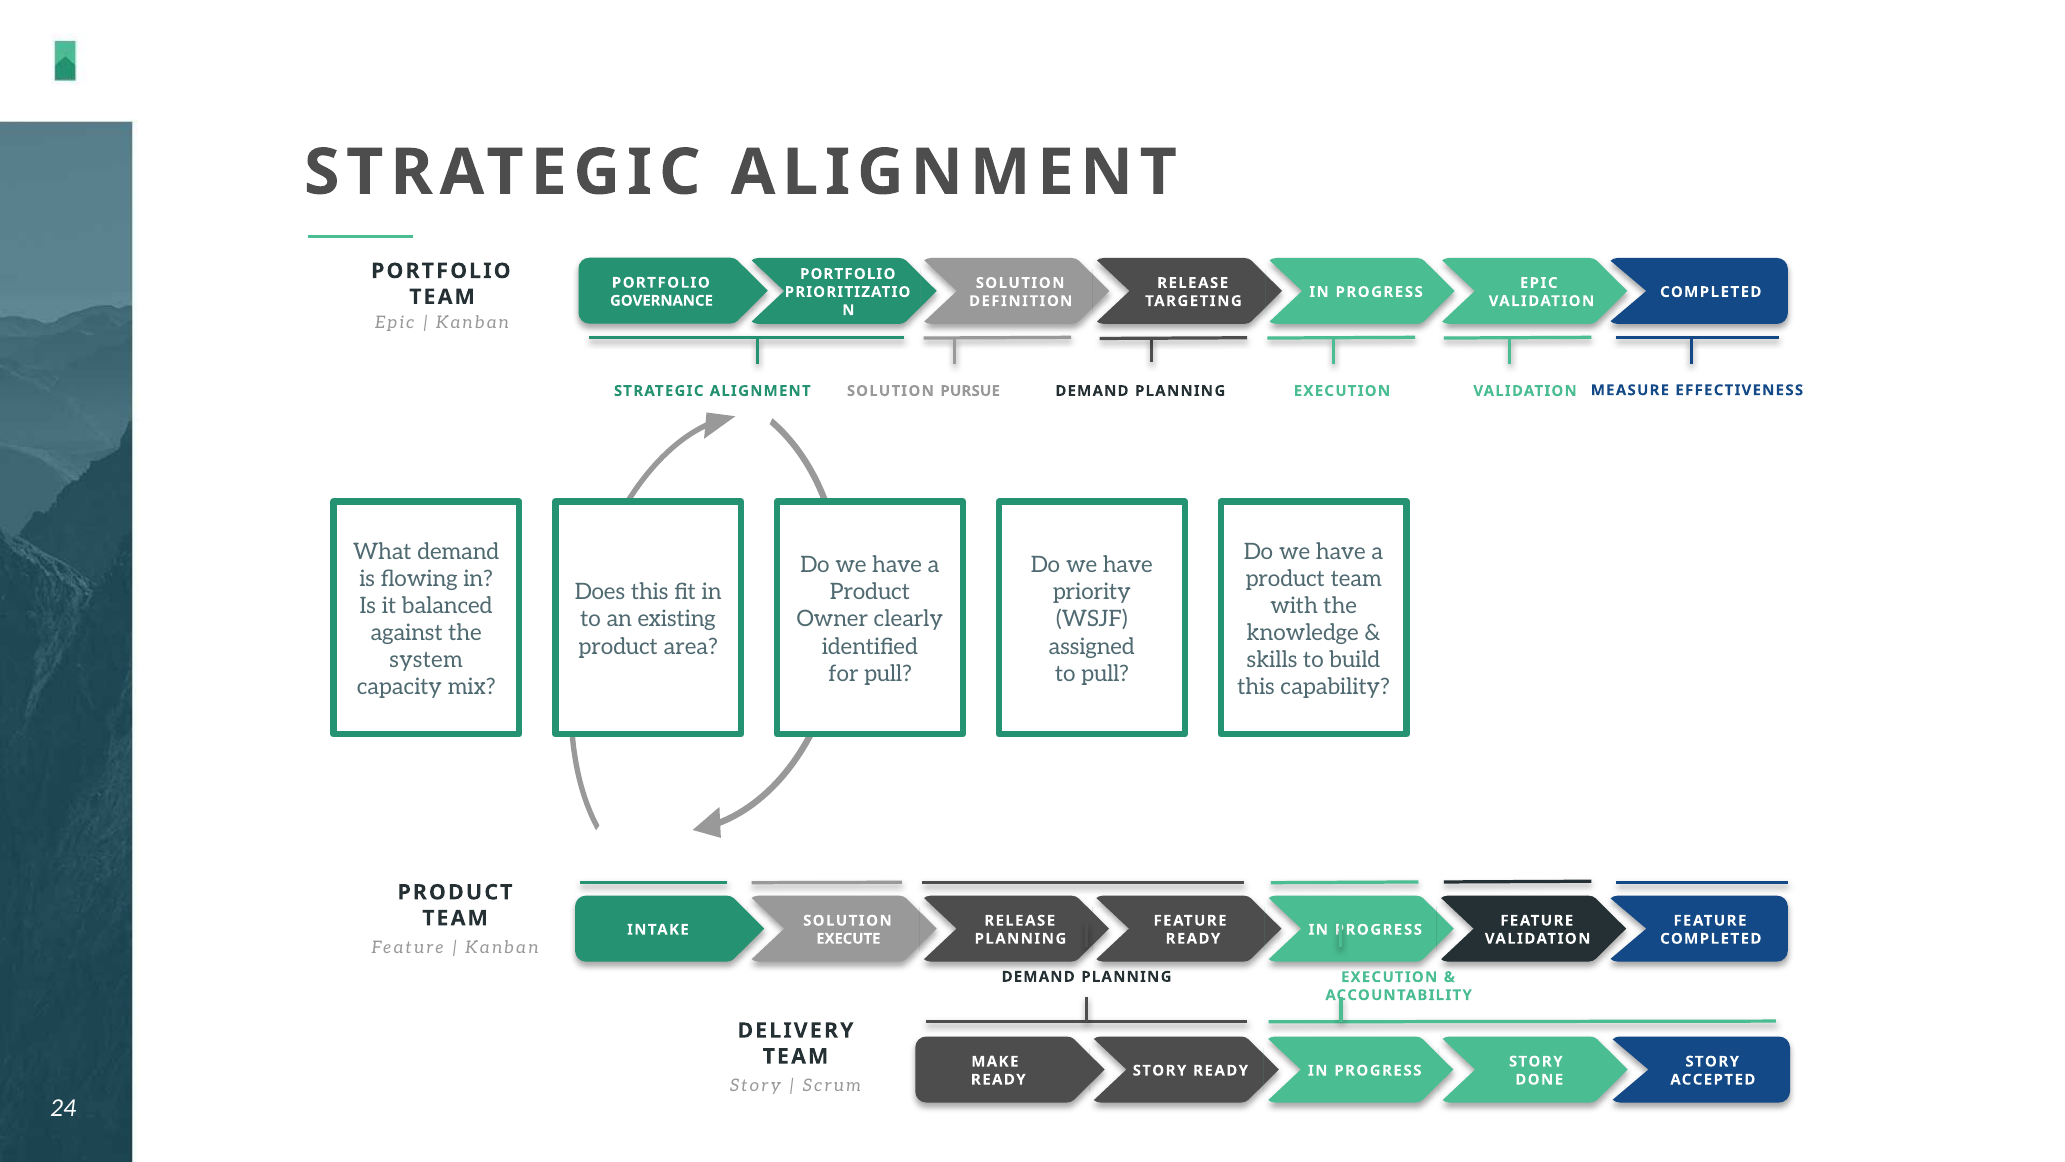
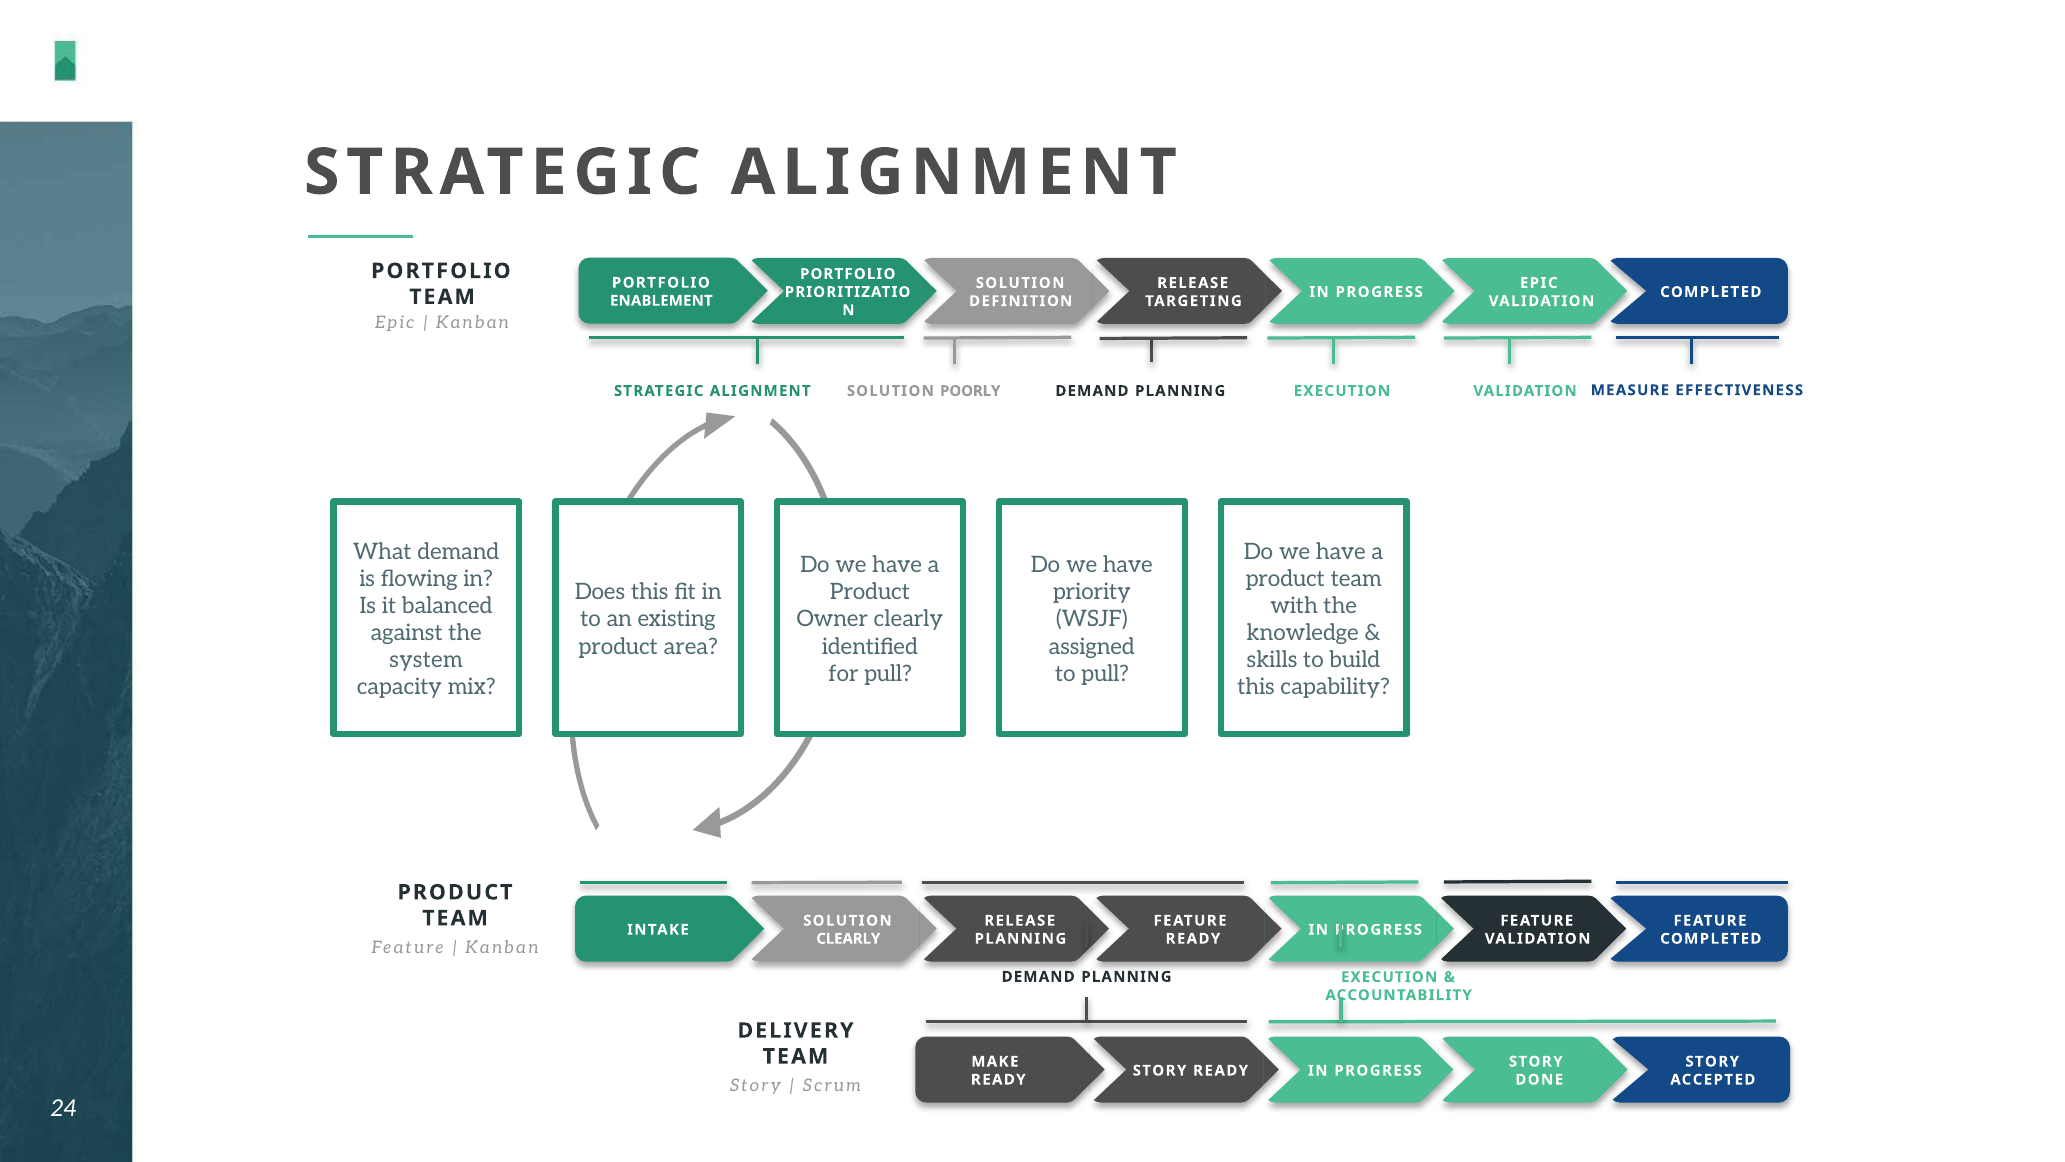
GOVERNANCE: GOVERNANCE -> ENABLEMENT
PURSUE: PURSUE -> POORLY
EXECUTE at (848, 938): EXECUTE -> CLEARLY
